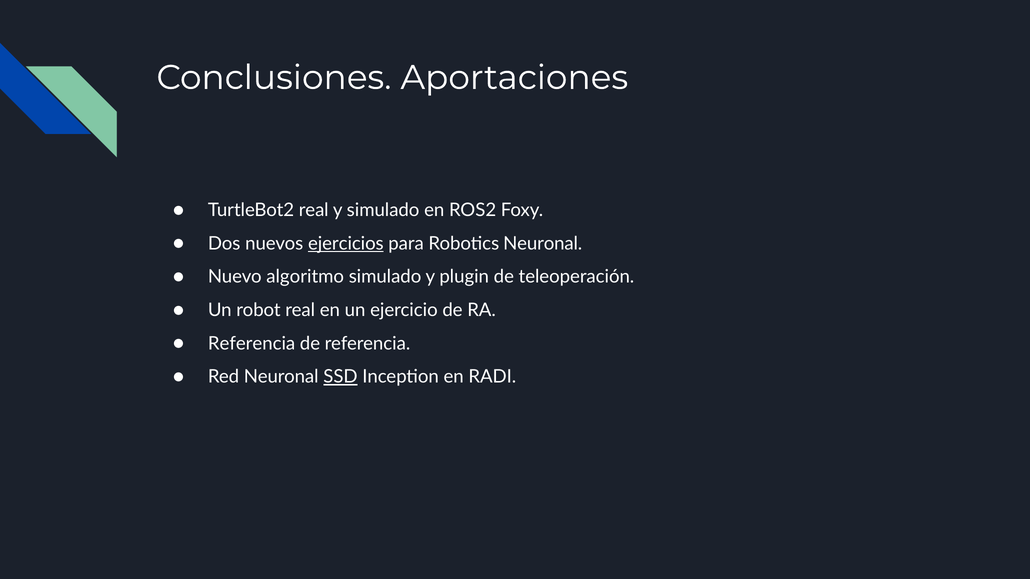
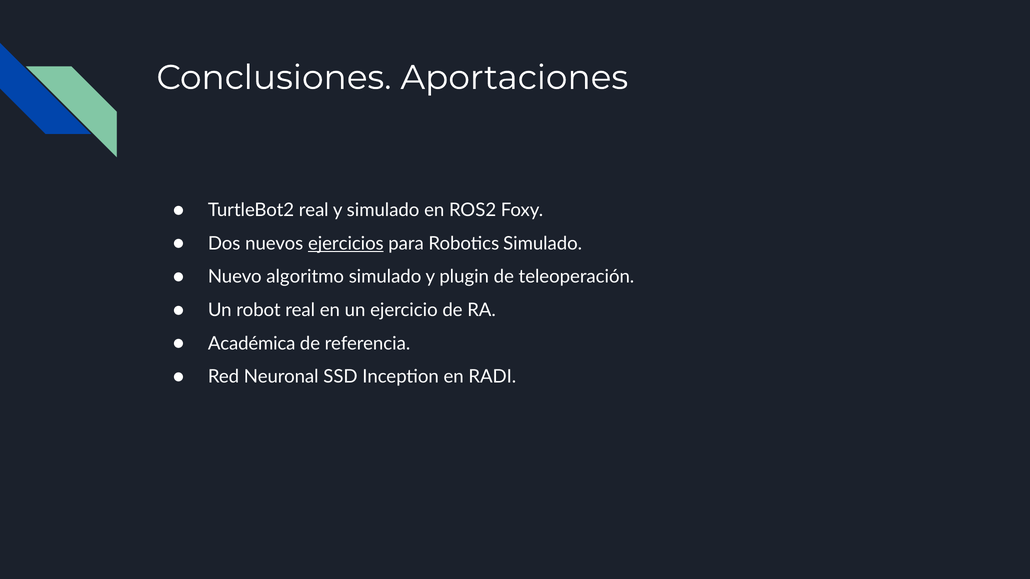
Robotics Neuronal: Neuronal -> Simulado
Referencia at (252, 344): Referencia -> Académica
SSD underline: present -> none
